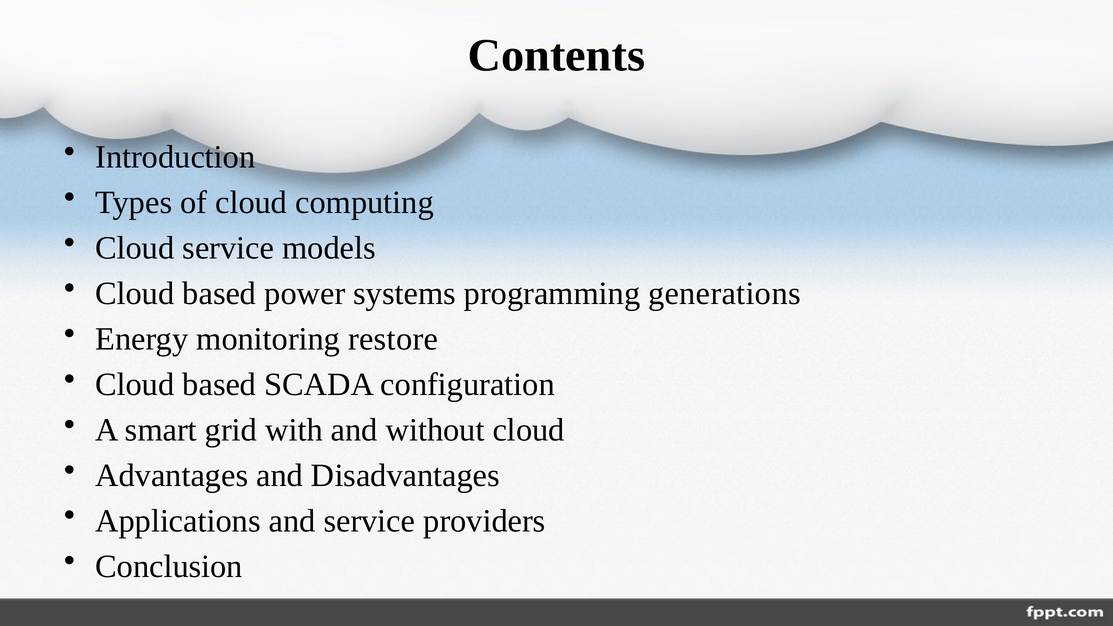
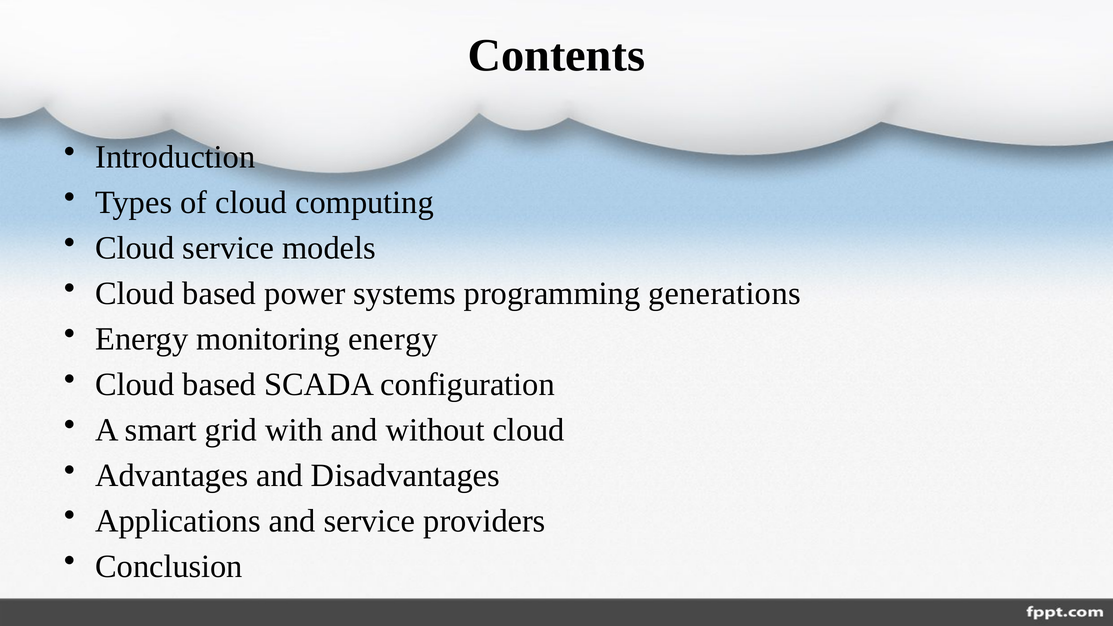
monitoring restore: restore -> energy
